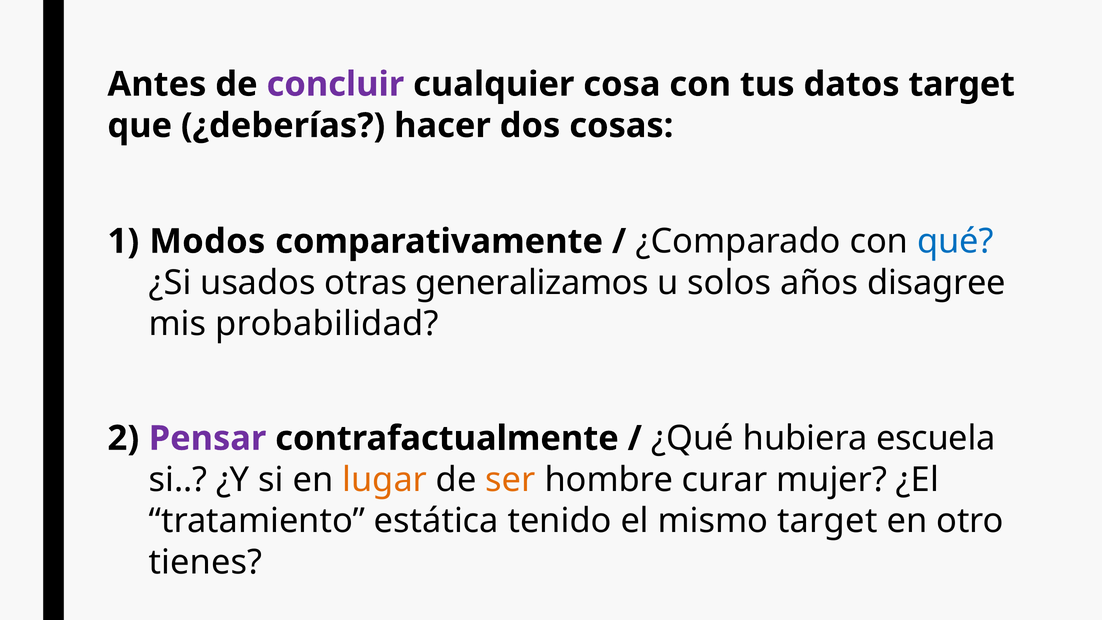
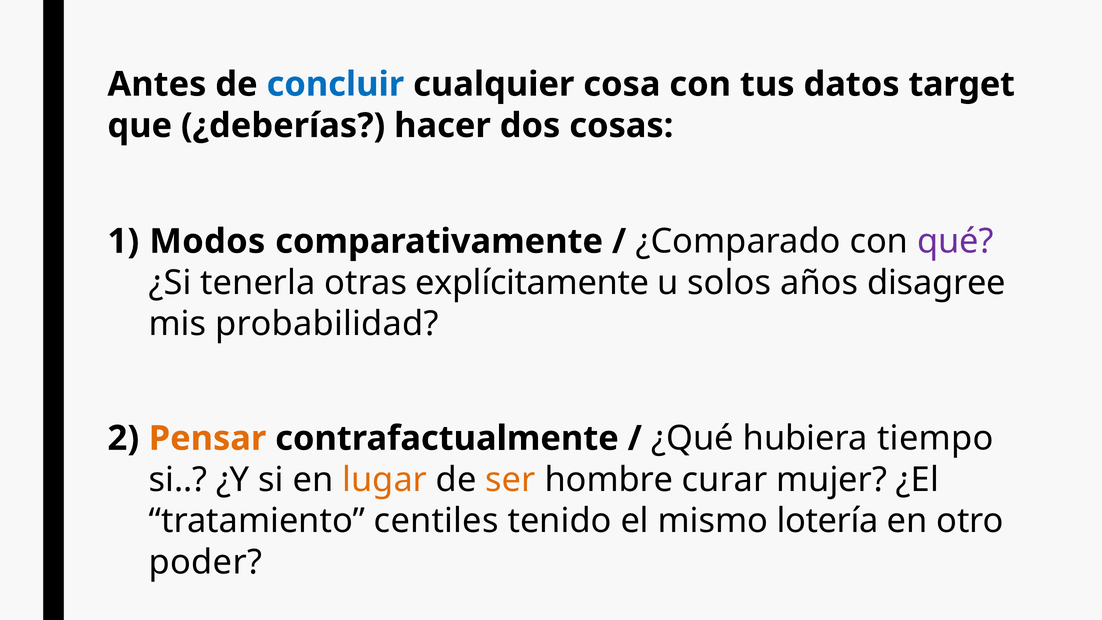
concluir colour: purple -> blue
qué colour: blue -> purple
usados: usados -> tenerla
generalizamos: generalizamos -> explícitamente
Pensar colour: purple -> orange
escuela: escuela -> tiempo
estática: estática -> centiles
mismo target: target -> lotería
tienes: tienes -> poder
